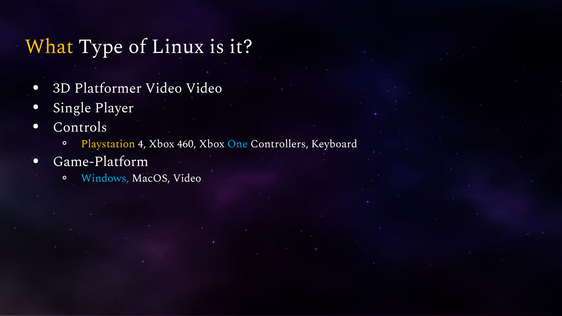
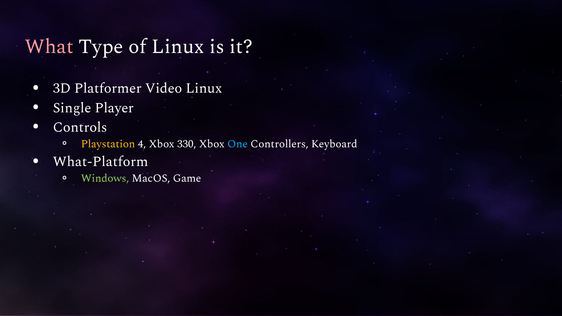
What colour: yellow -> pink
Video Video: Video -> Linux
460: 460 -> 330
Game-Platform: Game-Platform -> What-Platform
Windows colour: light blue -> light green
MacOS Video: Video -> Game
